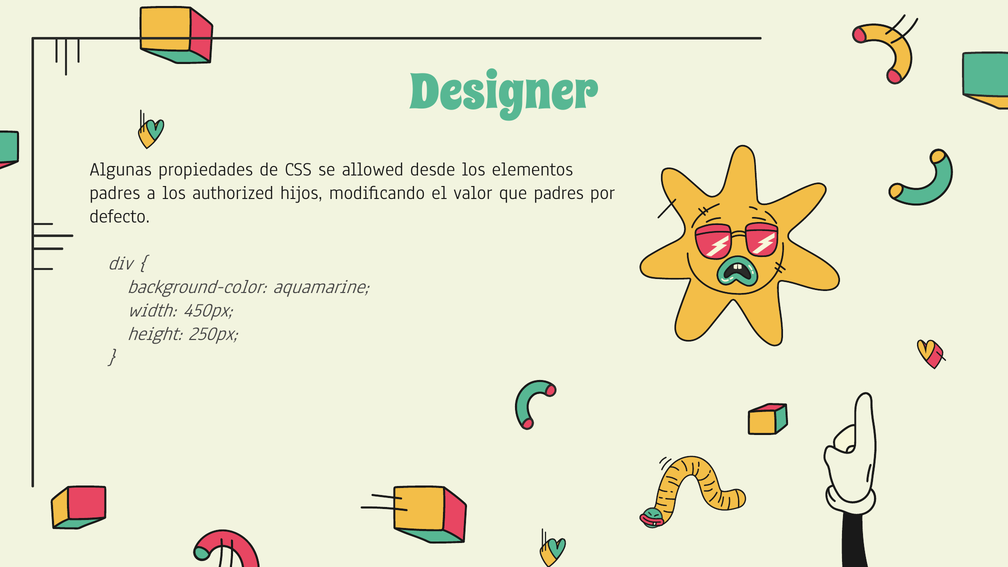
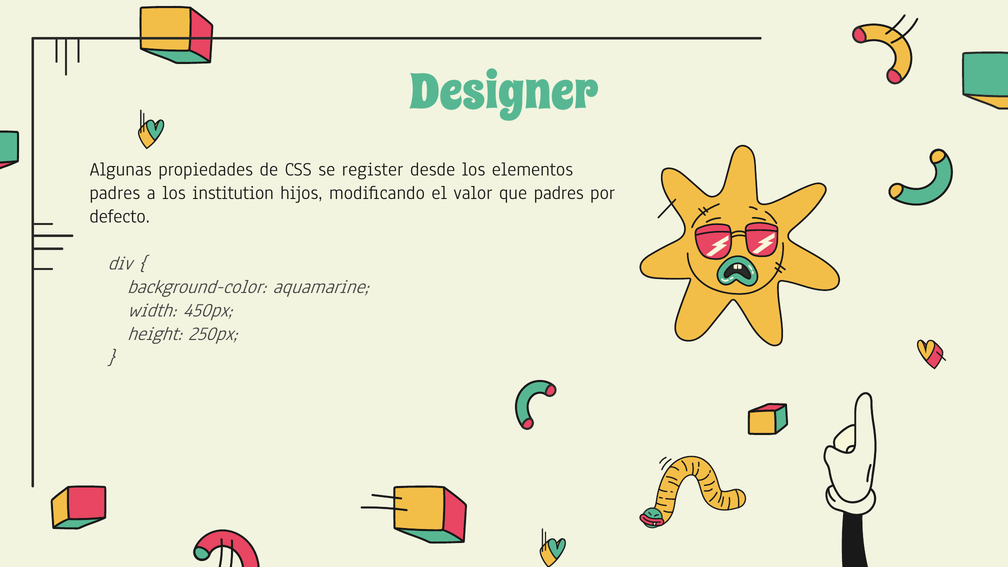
allowed: allowed -> register
authorized: authorized -> institution
